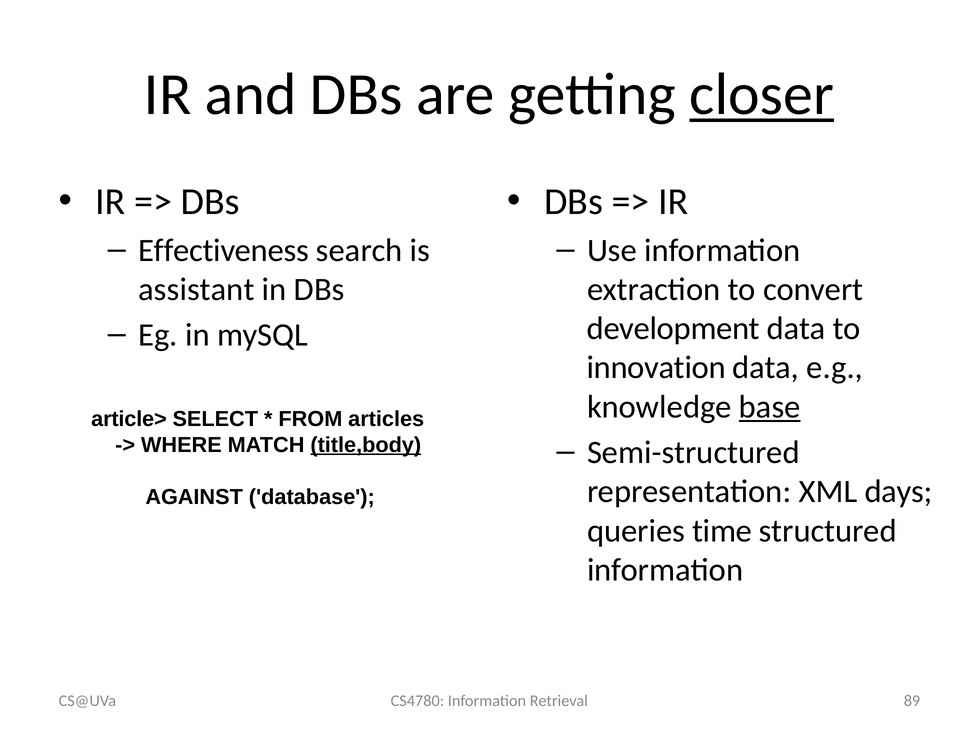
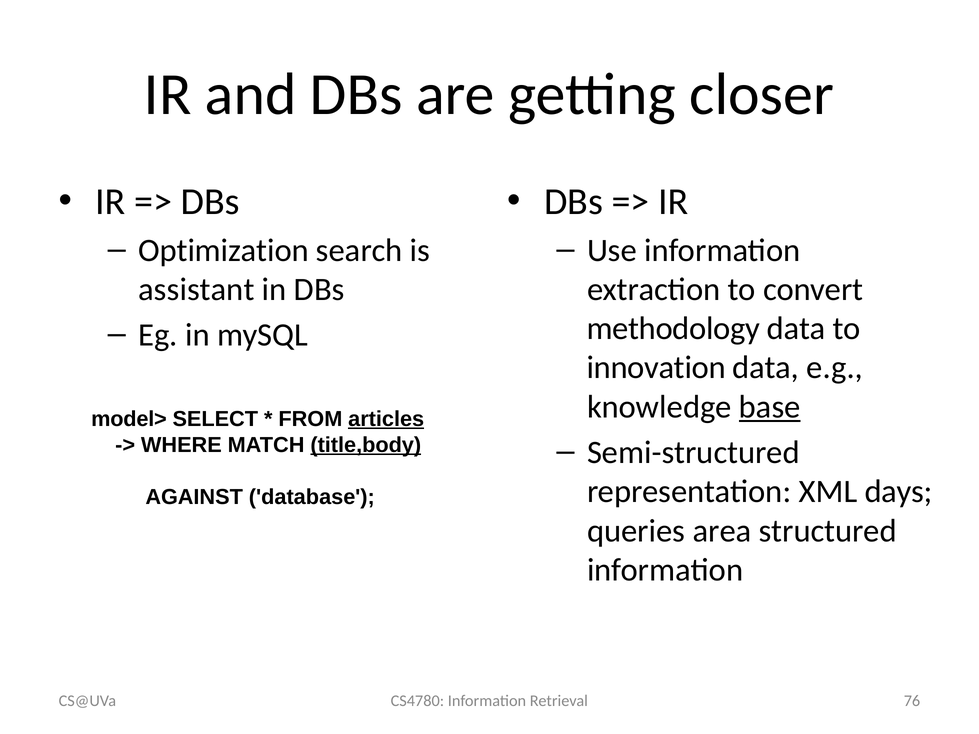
closer underline: present -> none
Effectiveness: Effectiveness -> Optimization
development: development -> methodology
article>: article> -> model>
articles underline: none -> present
time: time -> area
89: 89 -> 76
